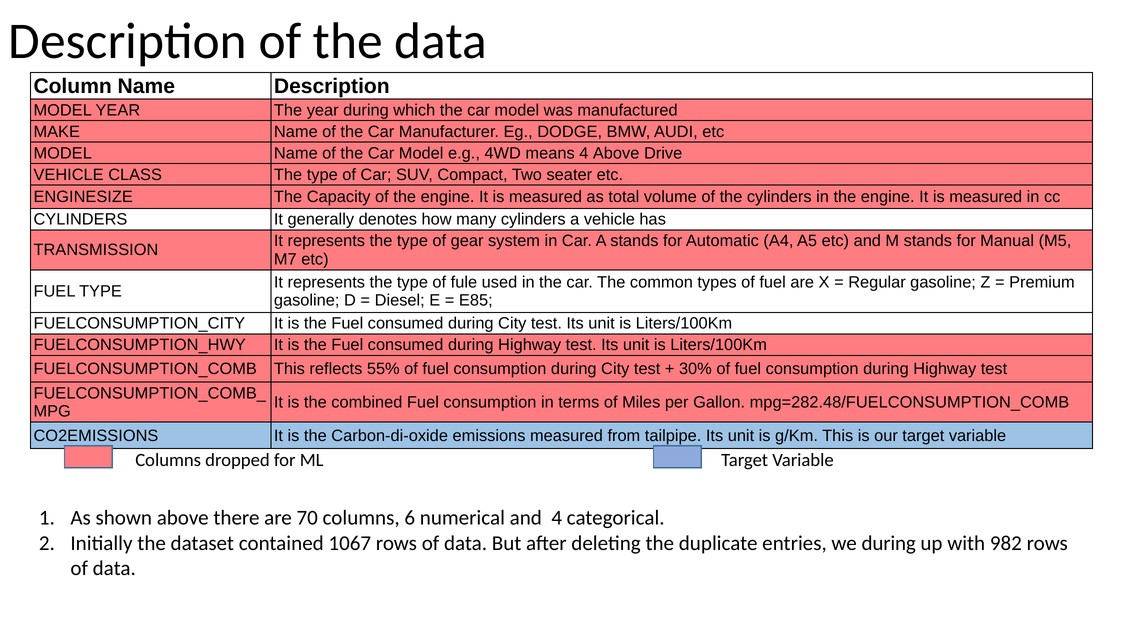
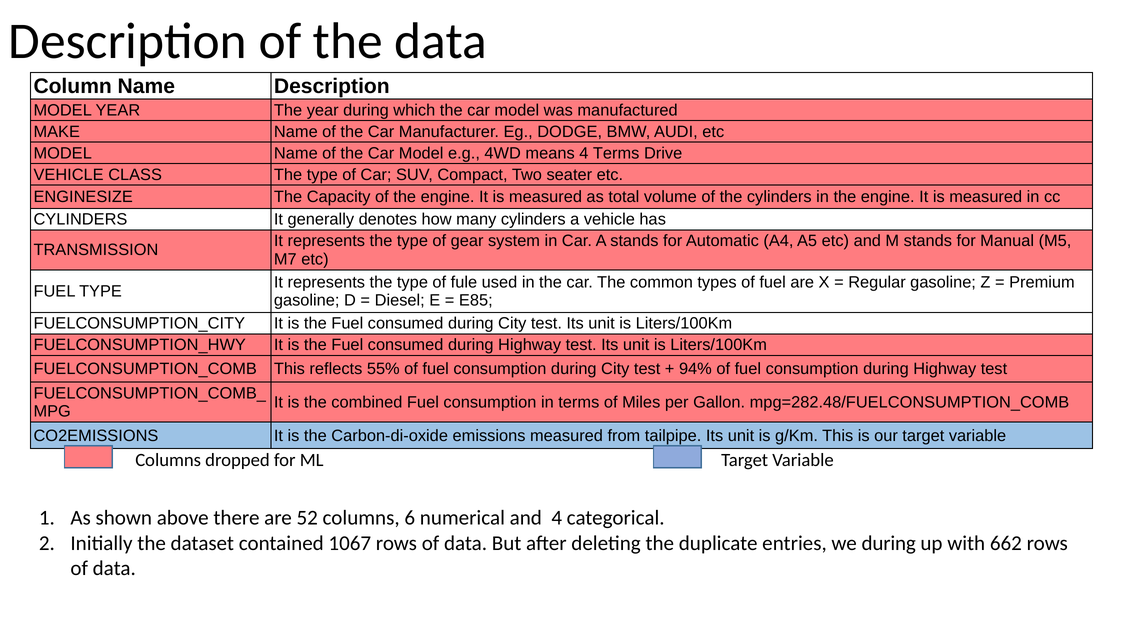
4 Above: Above -> Terms
30%: 30% -> 94%
70: 70 -> 52
982: 982 -> 662
